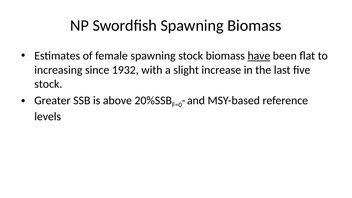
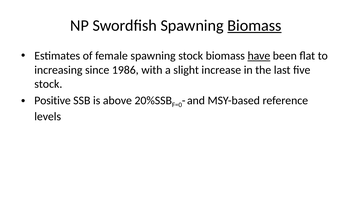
Biomass at (254, 26) underline: none -> present
1932: 1932 -> 1986
Greater: Greater -> Positive
